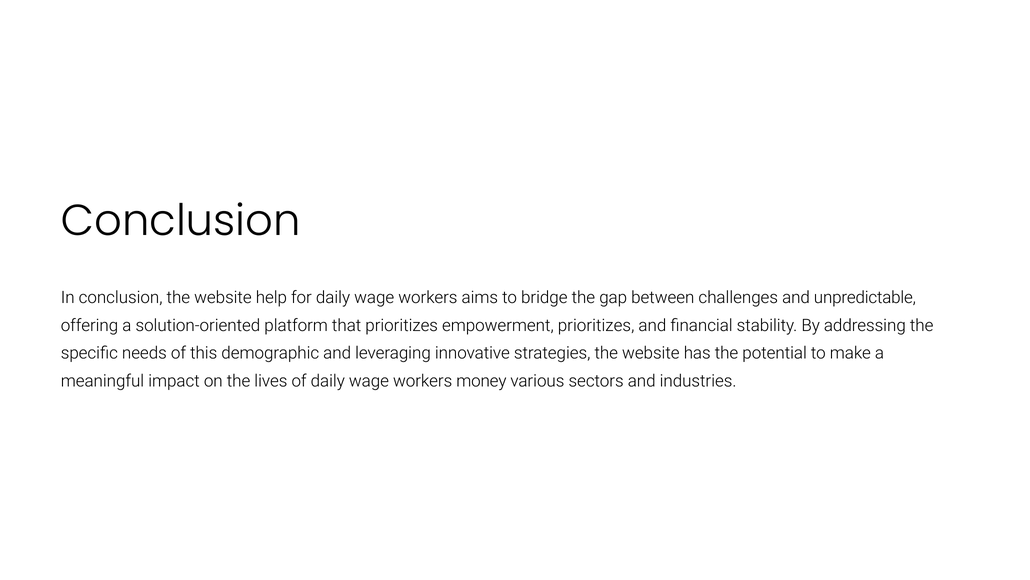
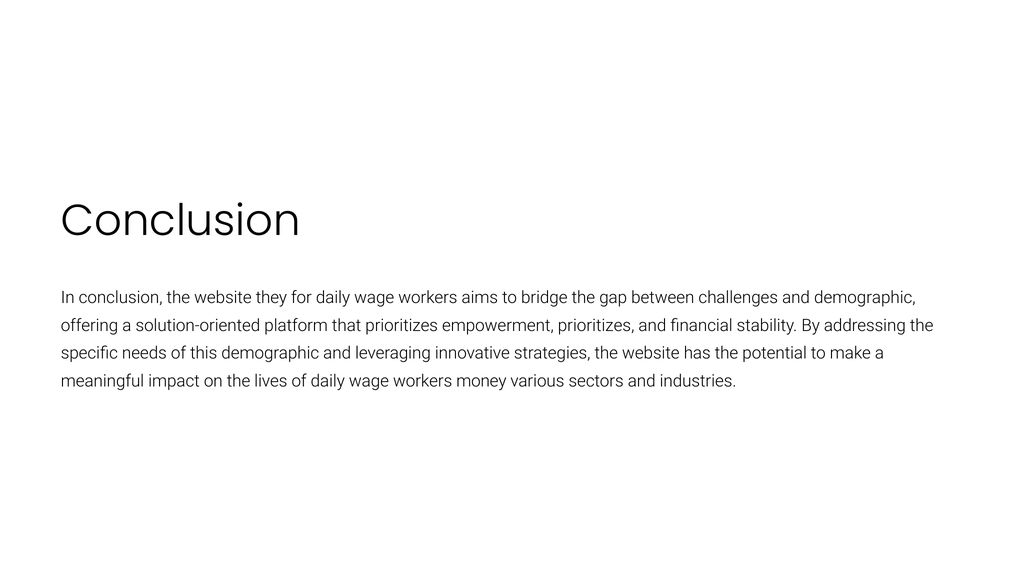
help: help -> they
and unpredictable: unpredictable -> demographic
